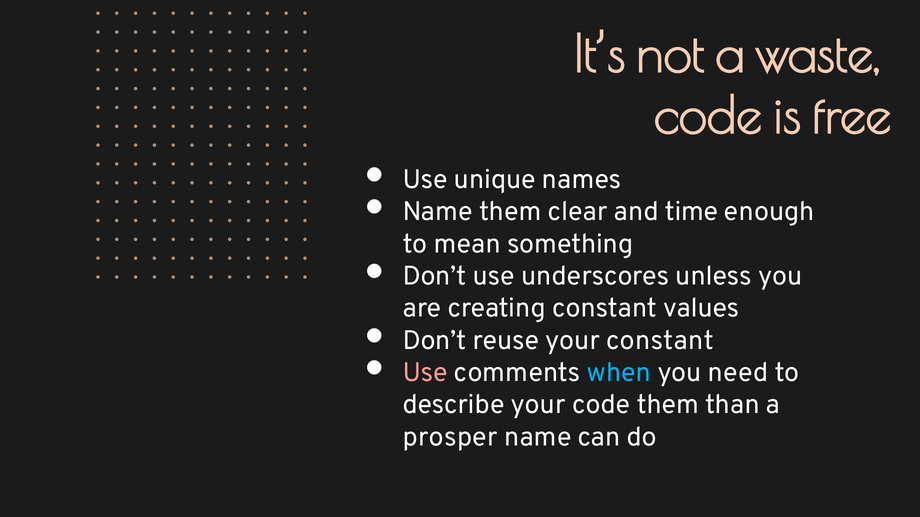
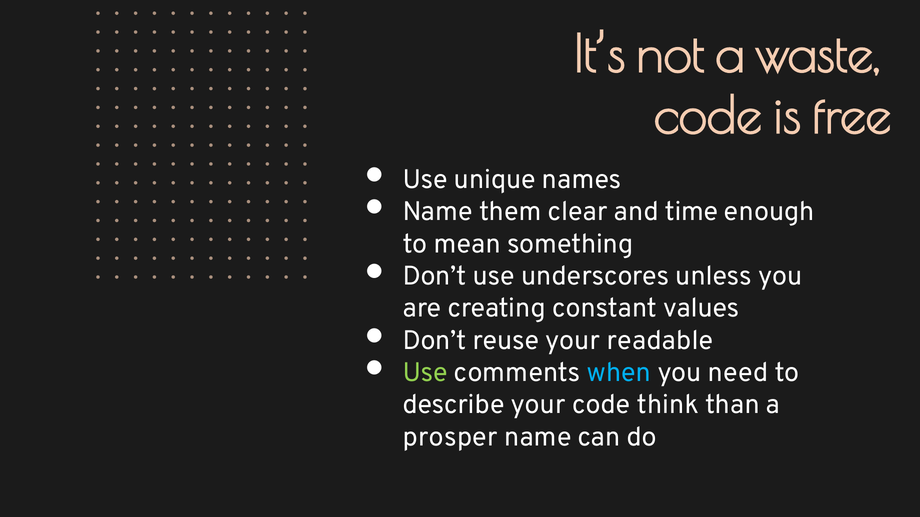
your constant: constant -> readable
Use at (425, 373) colour: pink -> light green
code them: them -> think
